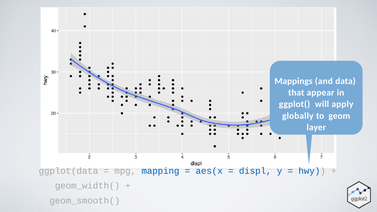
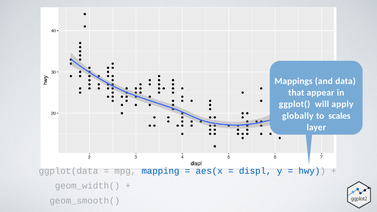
geom: geom -> scales
